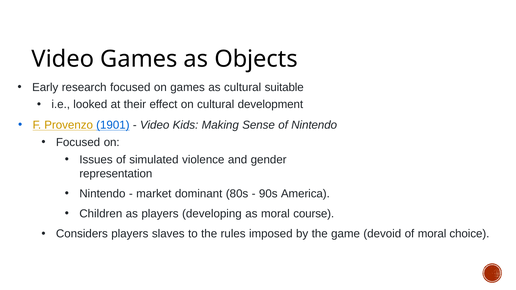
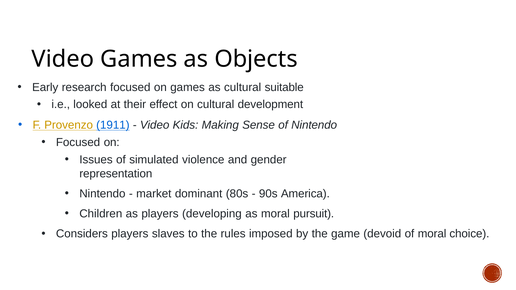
1901: 1901 -> 1911
course: course -> pursuit
